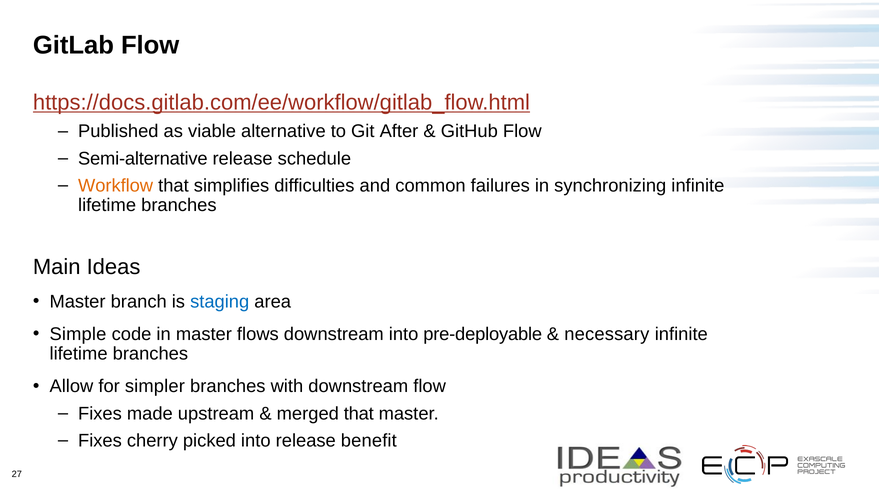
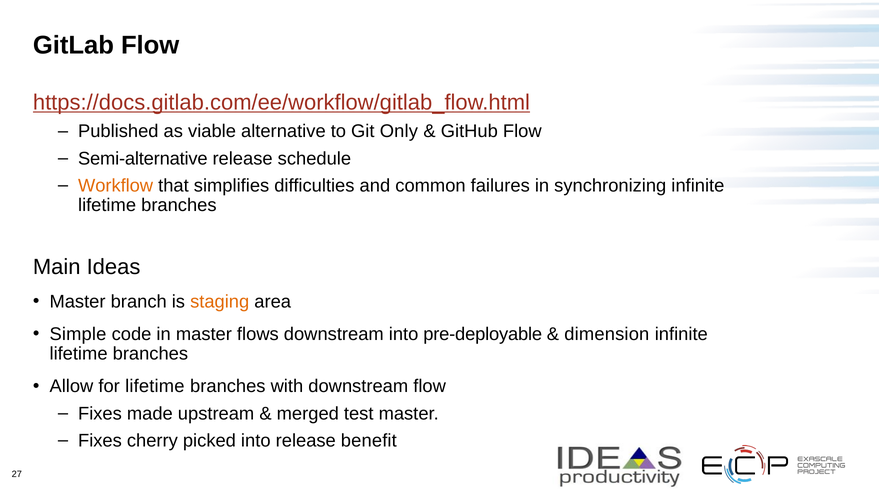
After: After -> Only
staging colour: blue -> orange
necessary: necessary -> dimension
for simpler: simpler -> lifetime
merged that: that -> test
